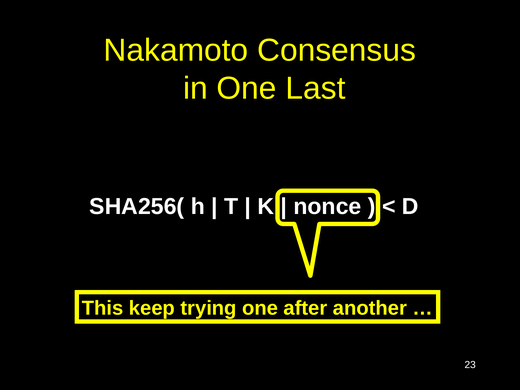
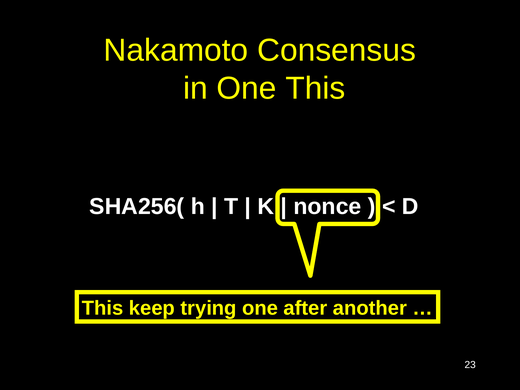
One Last: Last -> This
